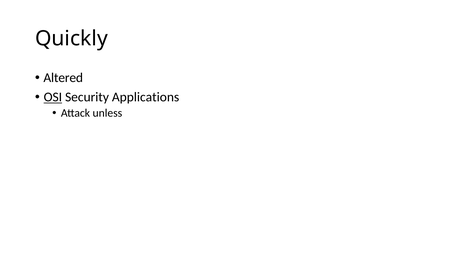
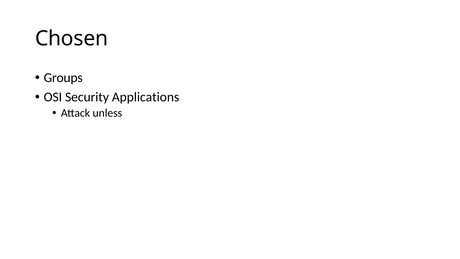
Quickly: Quickly -> Chosen
Altered: Altered -> Groups
OSI underline: present -> none
